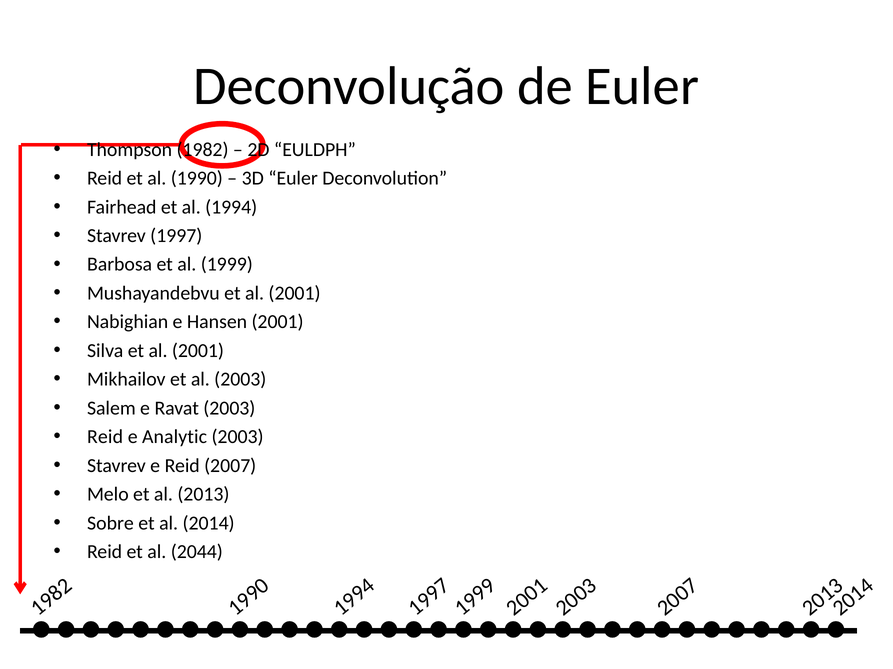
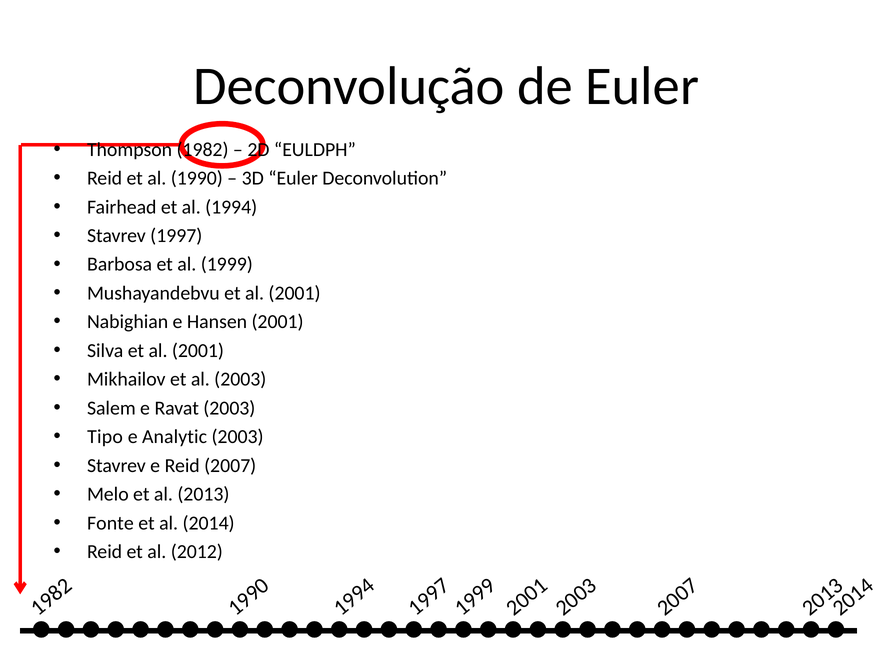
Reid at (105, 437): Reid -> Tipo
Sobre: Sobre -> Fonte
2044: 2044 -> 2012
